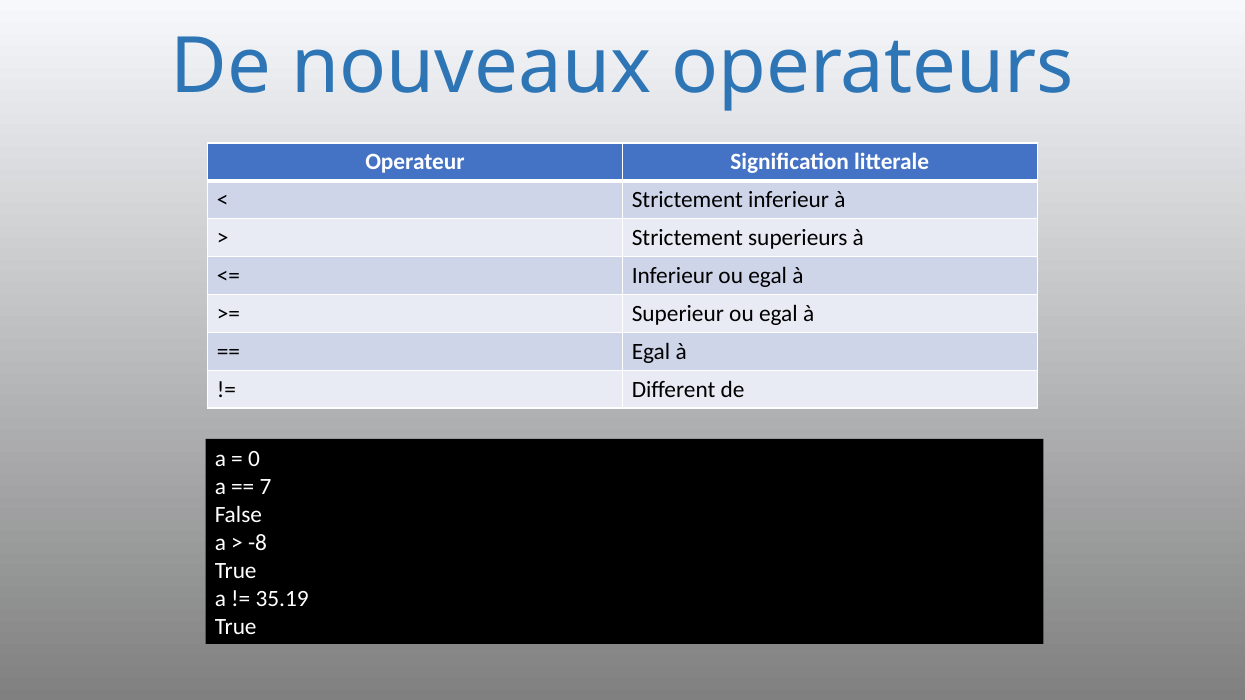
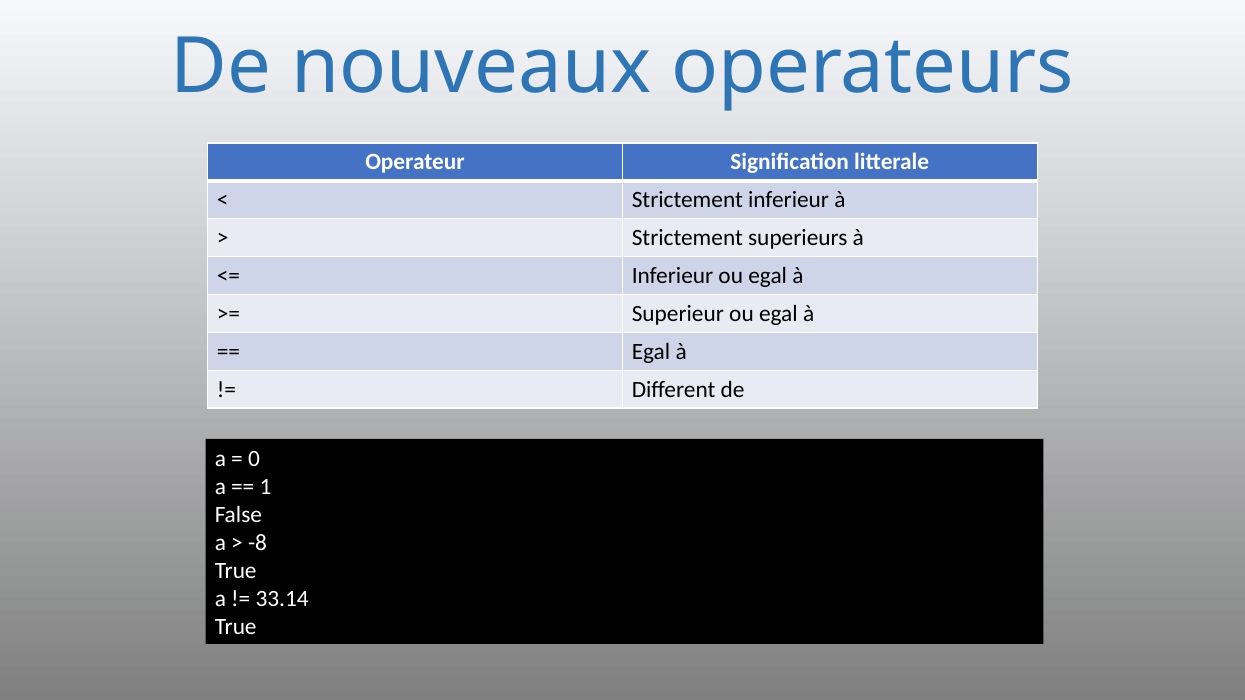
7: 7 -> 1
35.19: 35.19 -> 33.14
